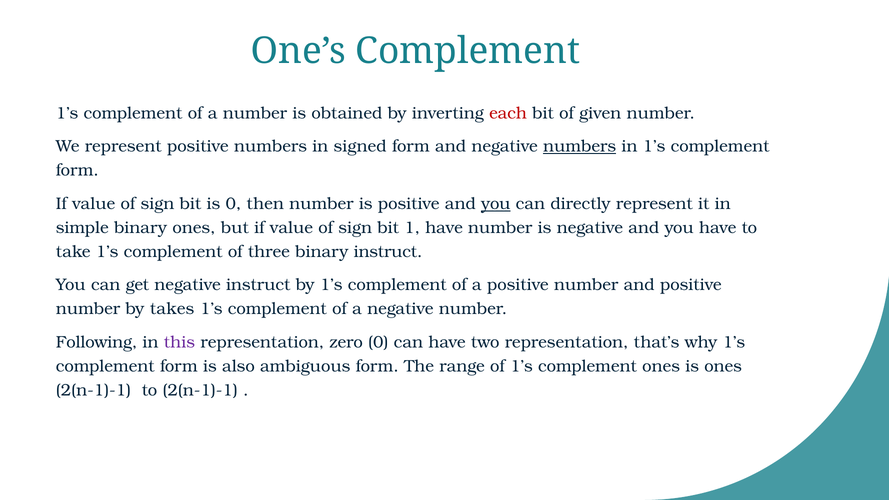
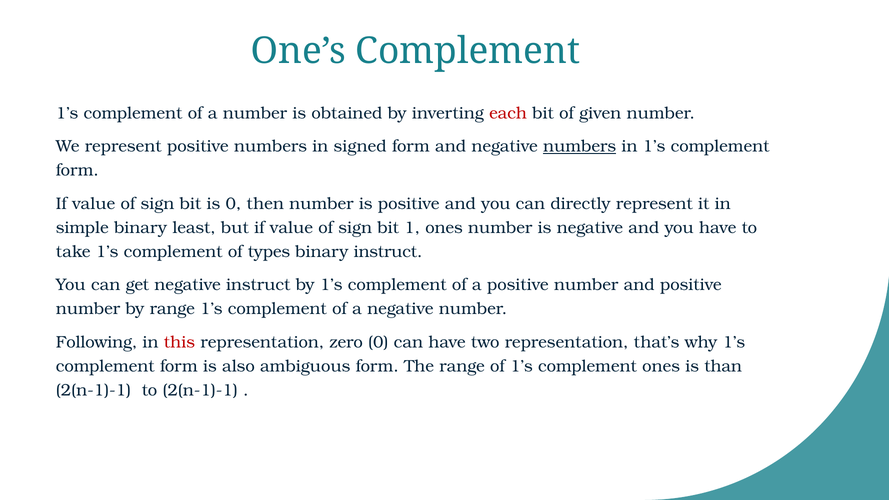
you at (496, 204) underline: present -> none
binary ones: ones -> least
1 have: have -> ones
three: three -> types
by takes: takes -> range
this colour: purple -> red
is ones: ones -> than
